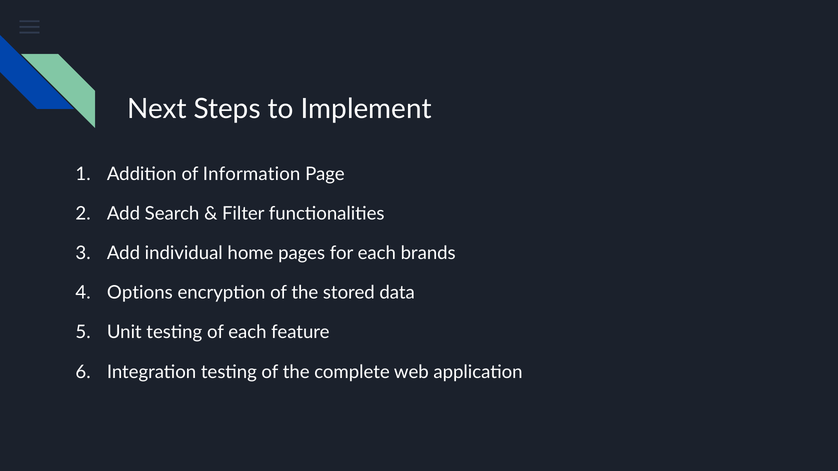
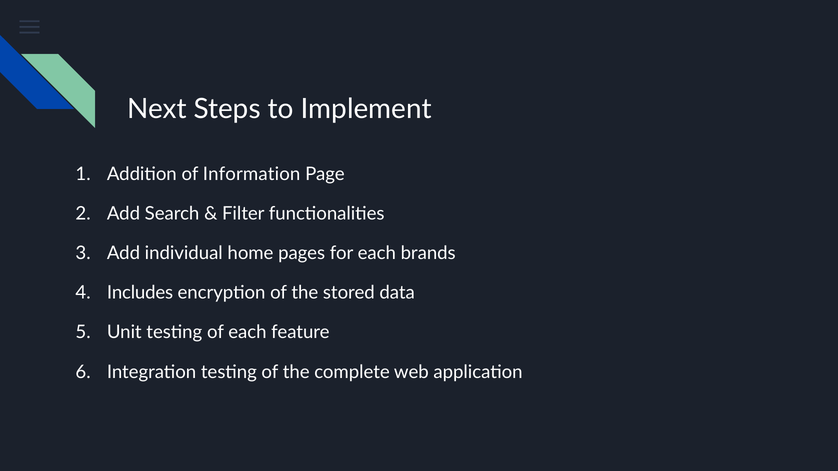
Options: Options -> Includes
